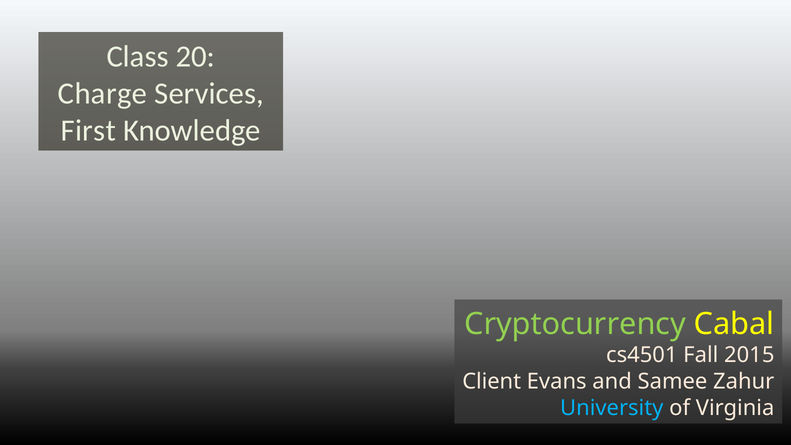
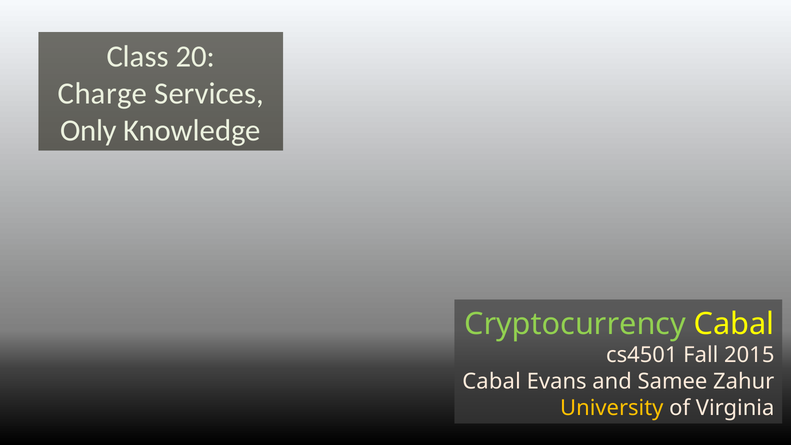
First: First -> Only
Client at (492, 381): Client -> Cabal
University colour: light blue -> yellow
